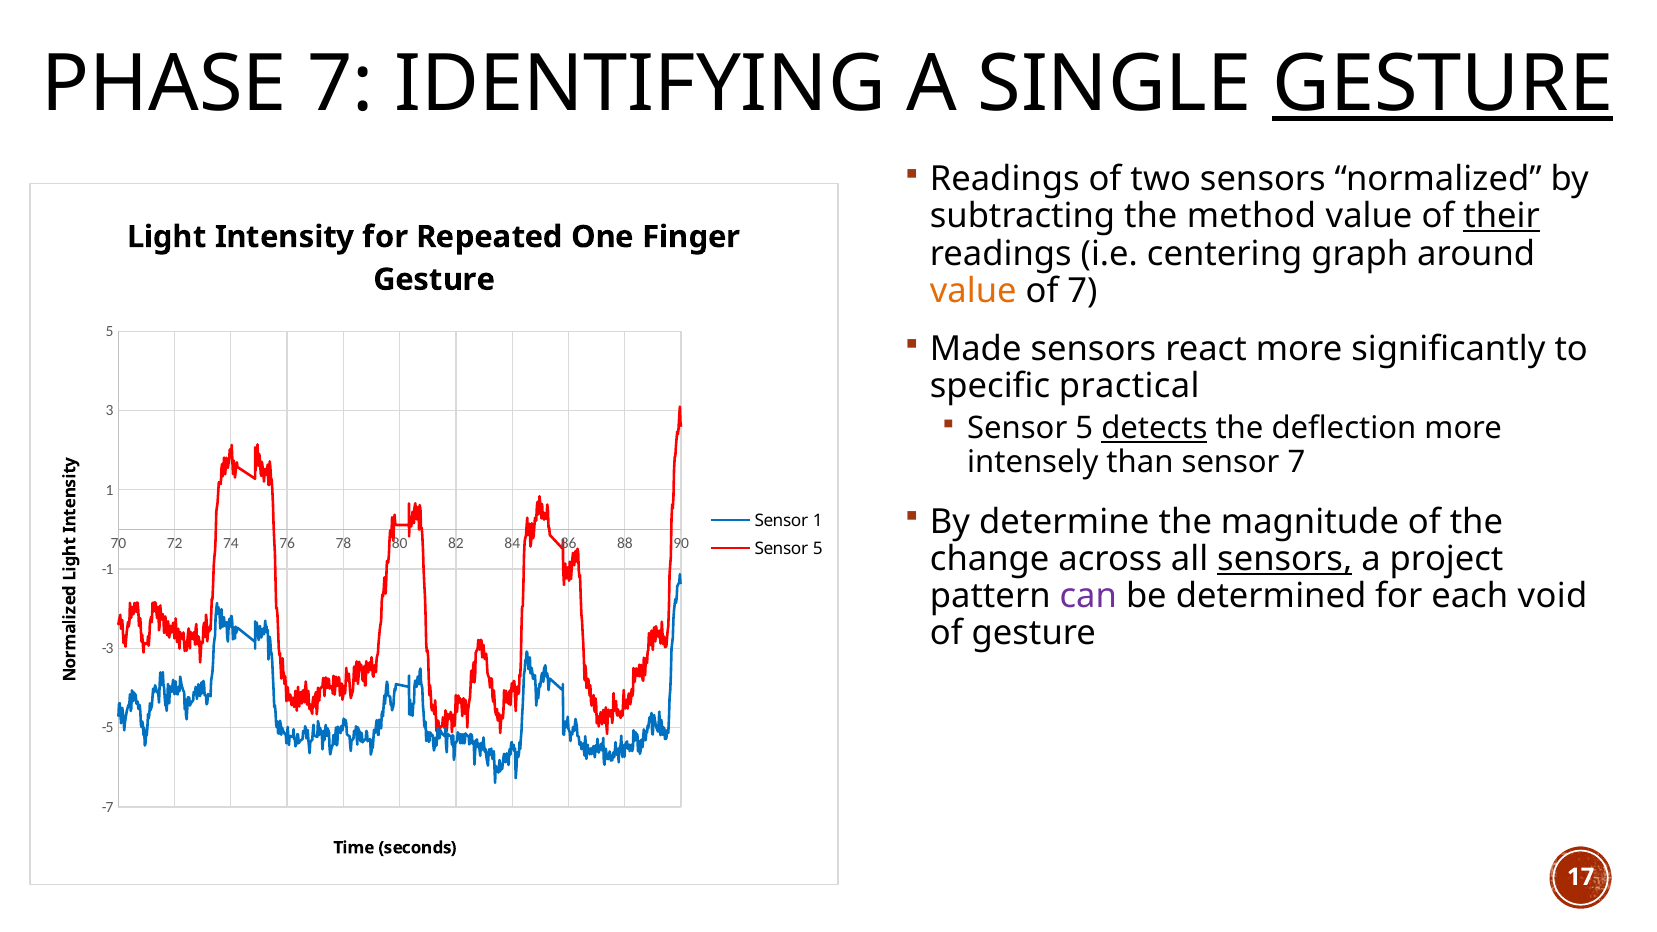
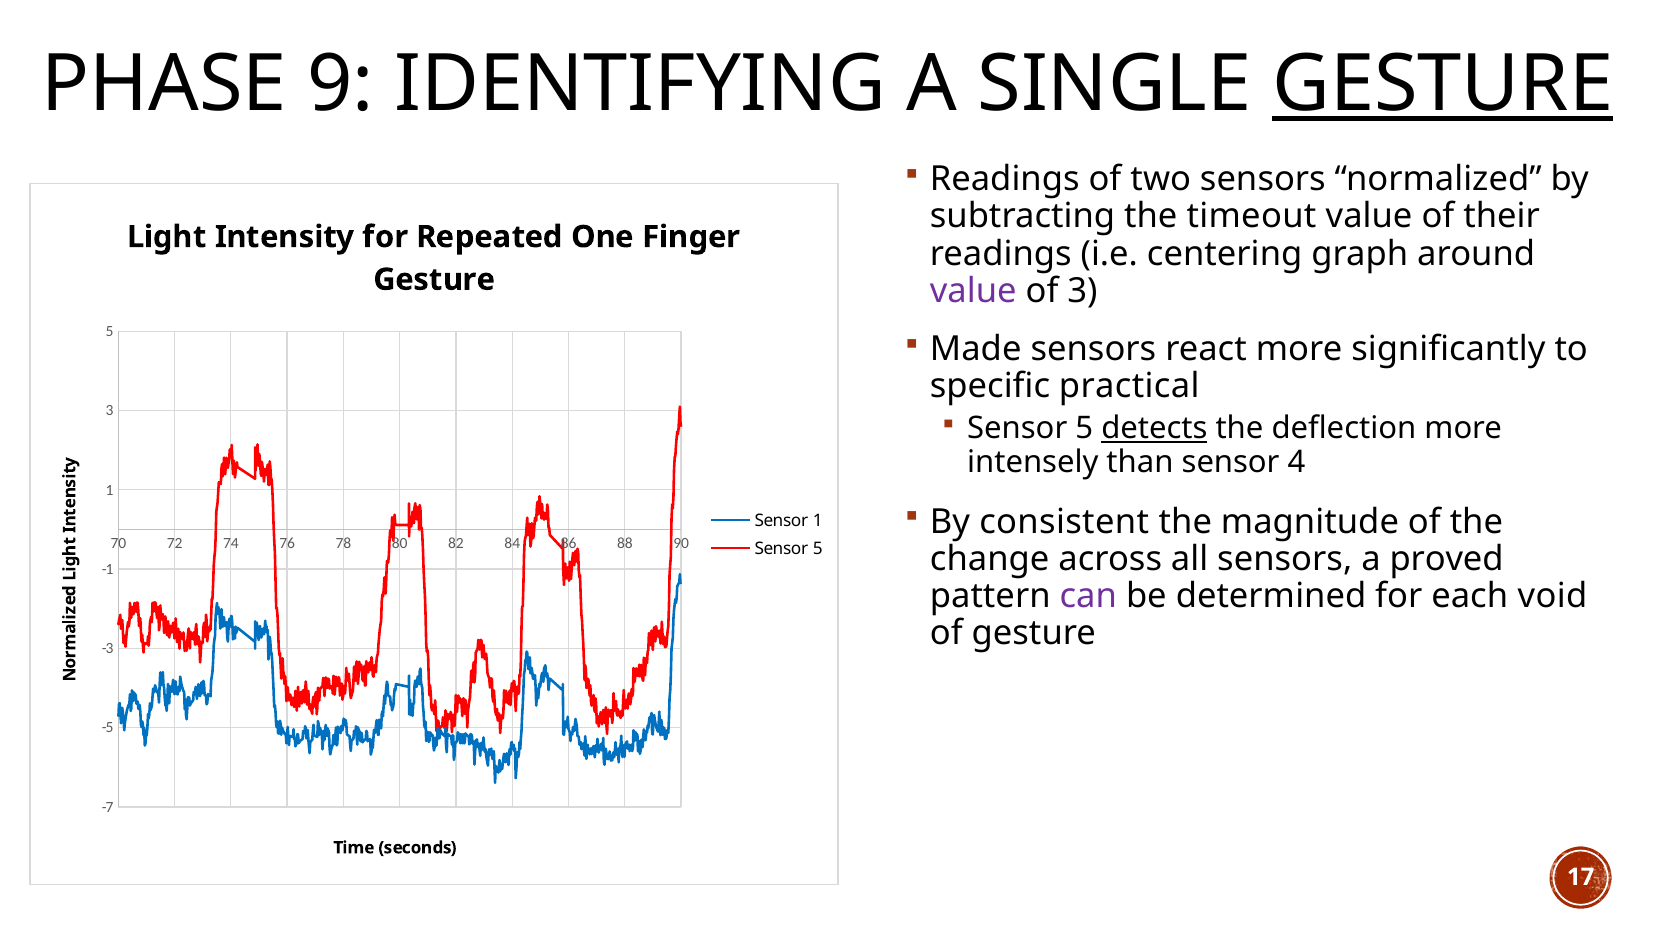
PHASE 7: 7 -> 9
method: method -> timeout
their underline: present -> none
value at (973, 291) colour: orange -> purple
of 7: 7 -> 3
sensor 7: 7 -> 4
determine: determine -> consistent
sensors at (1285, 559) underline: present -> none
project: project -> proved
